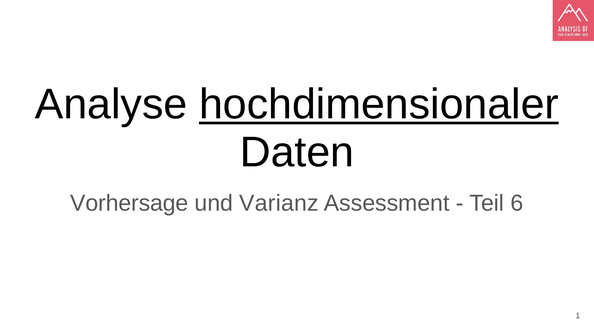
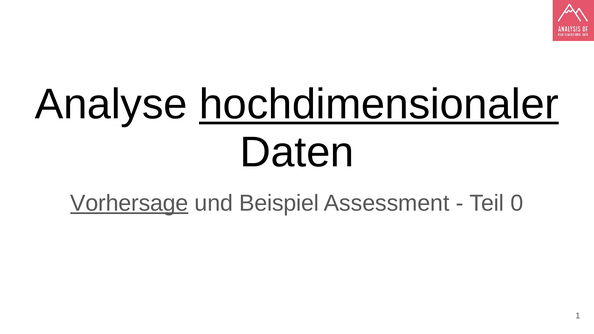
Vorhersage underline: none -> present
Varianz: Varianz -> Beispiel
6: 6 -> 0
